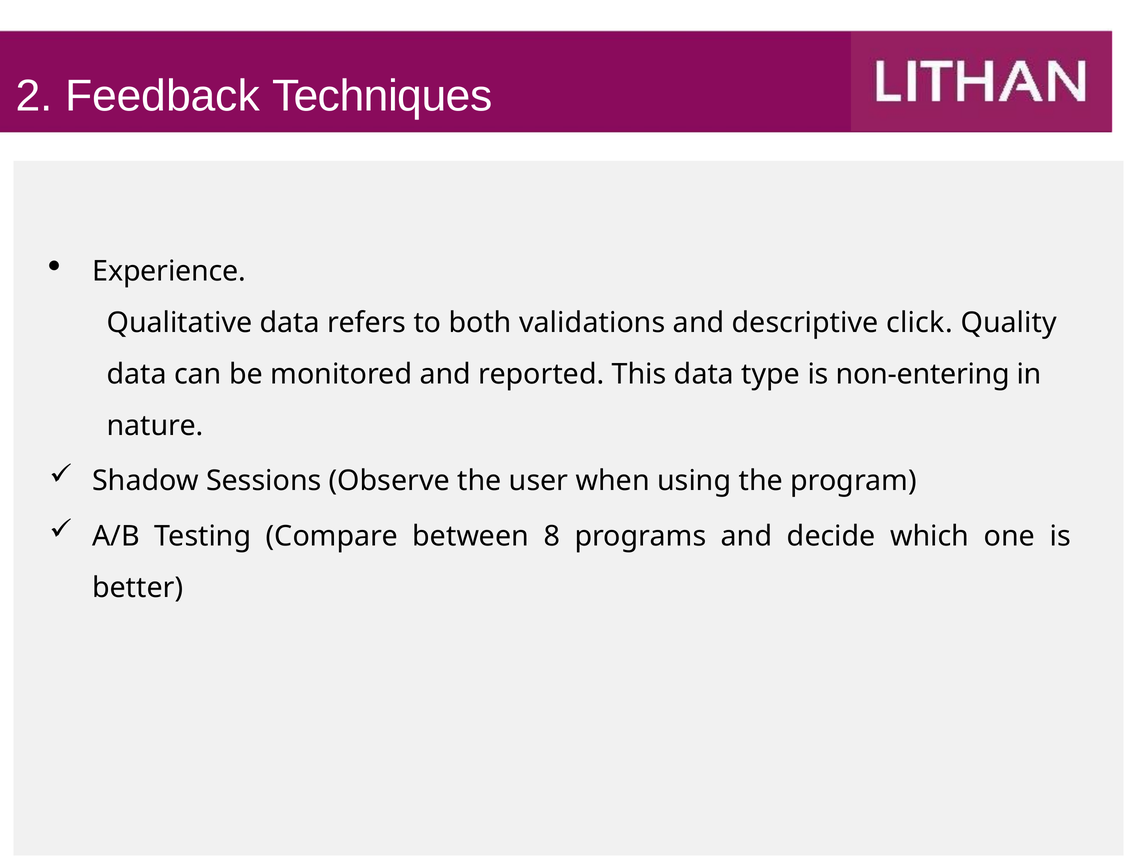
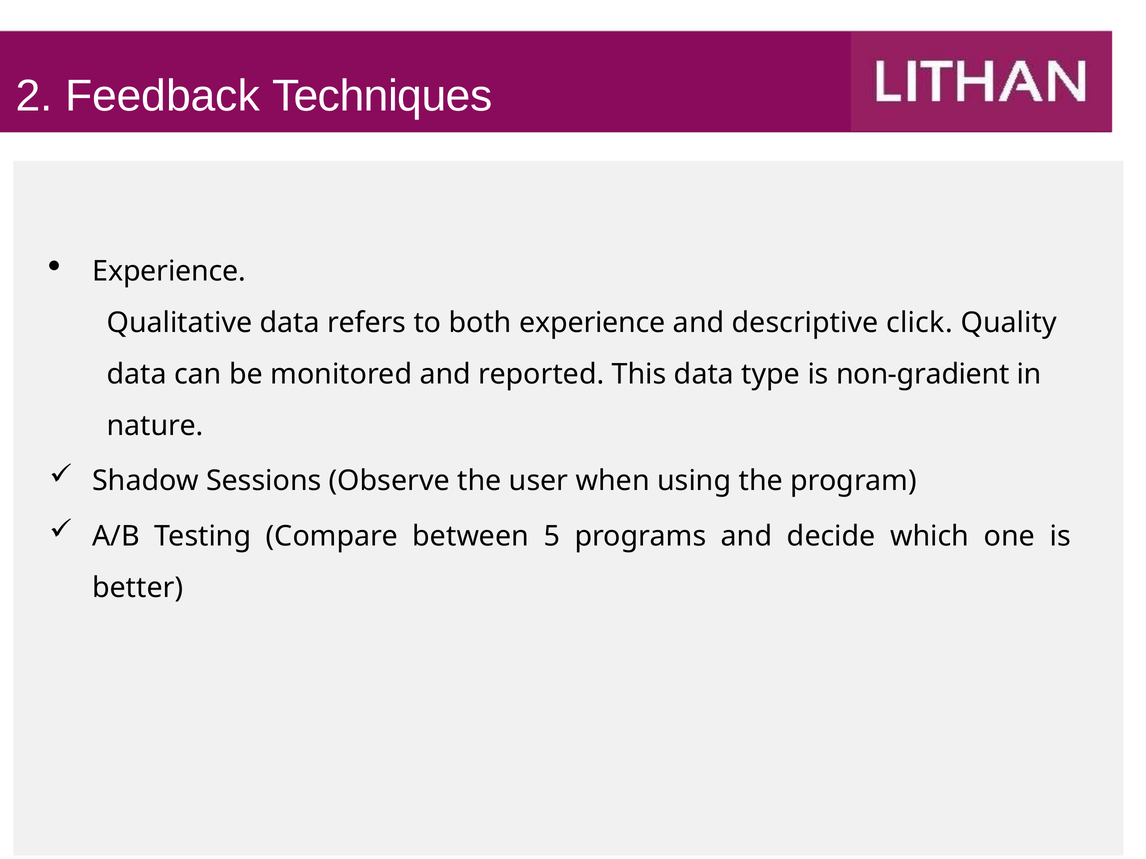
both validations: validations -> experience
non-entering: non-entering -> non-gradient
8: 8 -> 5
